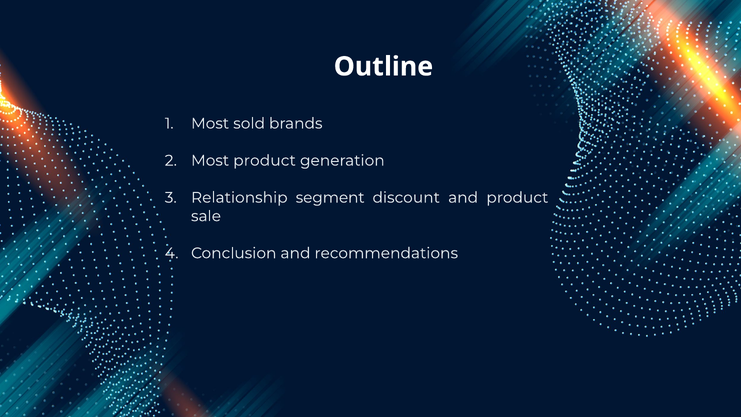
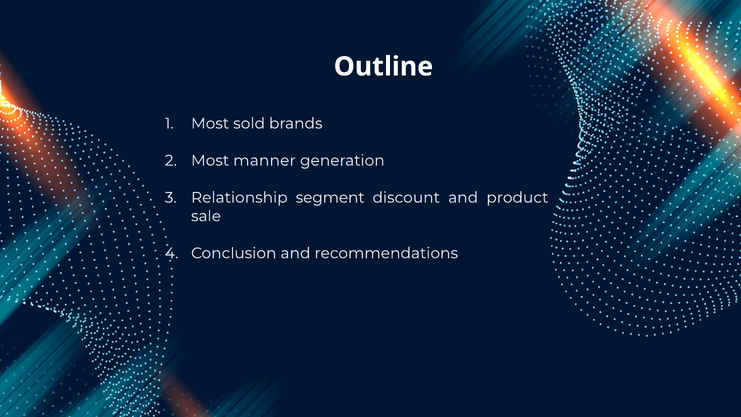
Most product: product -> manner
